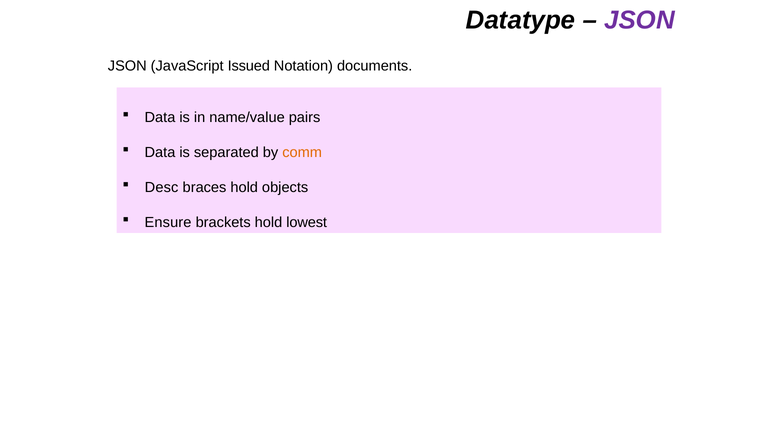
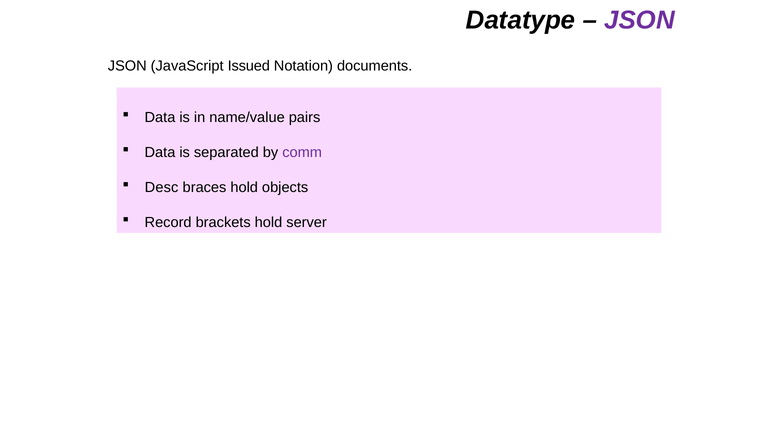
comm colour: orange -> purple
Ensure: Ensure -> Record
lowest: lowest -> server
